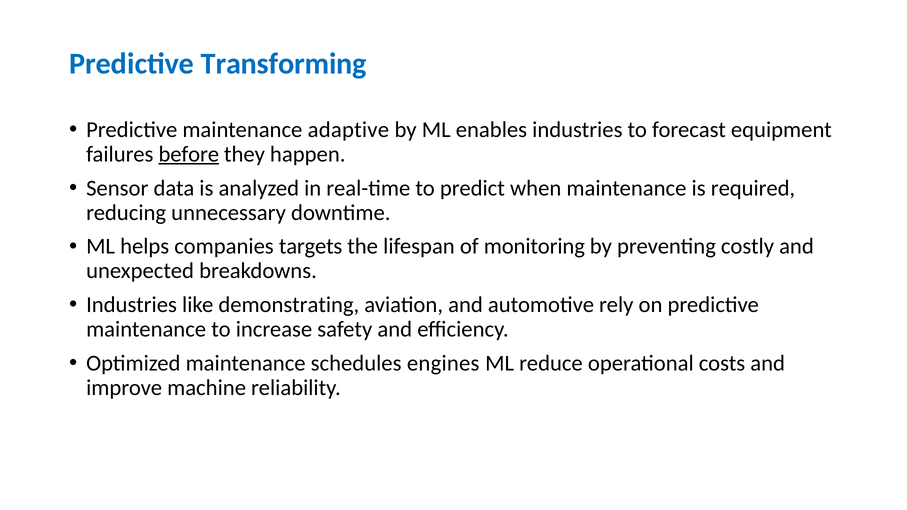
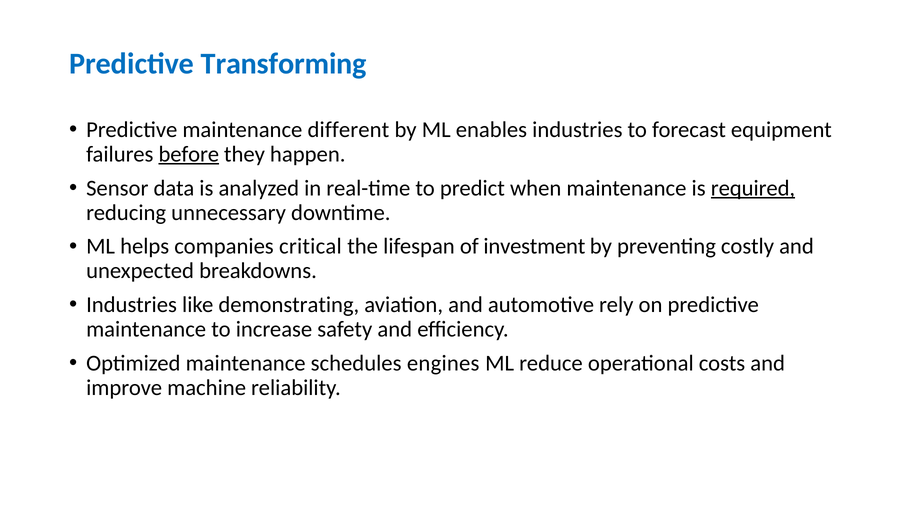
adaptive: adaptive -> different
required underline: none -> present
targets: targets -> critical
monitoring: monitoring -> investment
